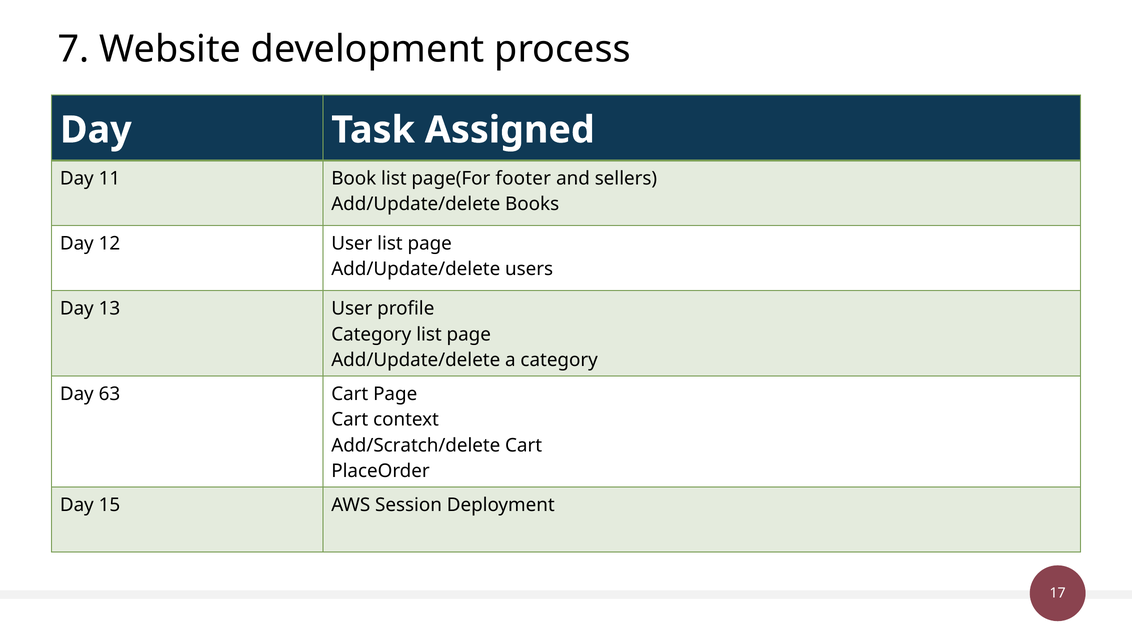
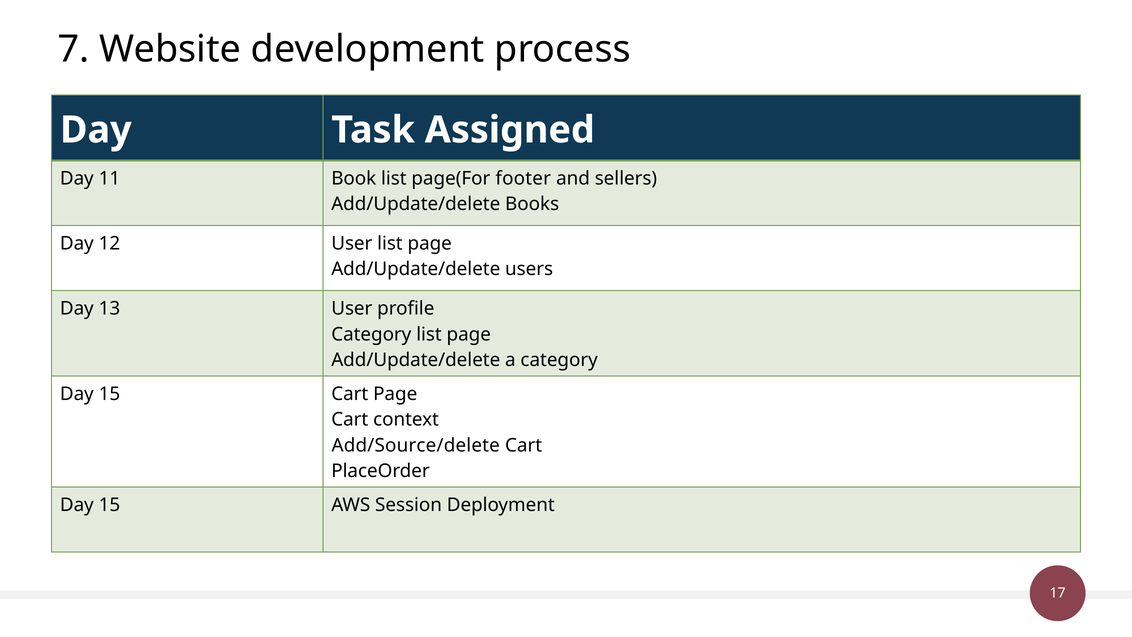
63 at (109, 394): 63 -> 15
Add/Scratch/delete: Add/Scratch/delete -> Add/Source/delete
